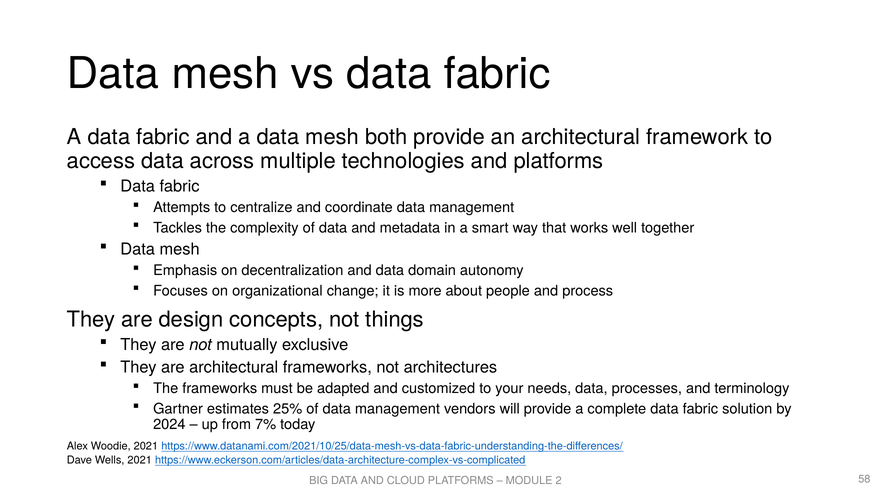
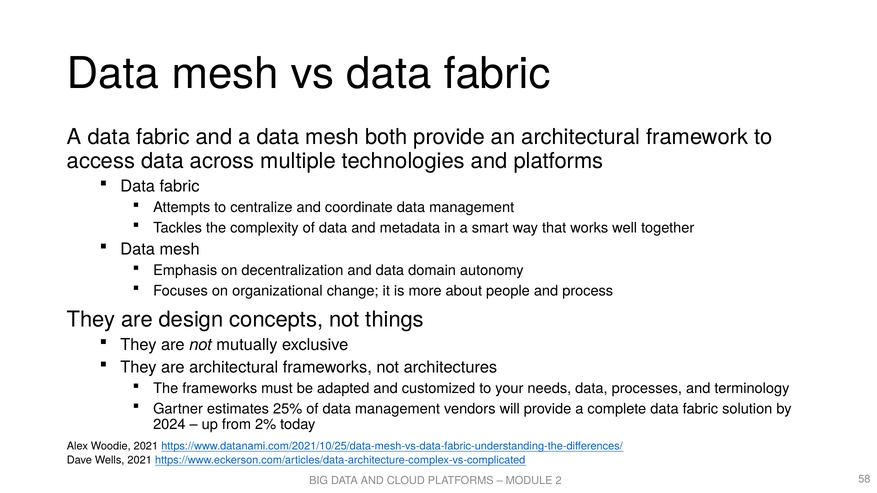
7%: 7% -> 2%
